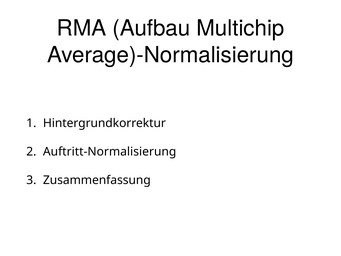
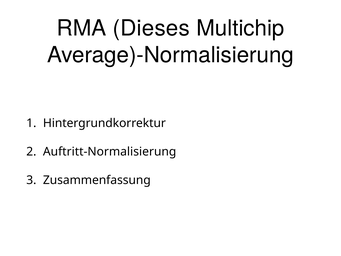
Aufbau: Aufbau -> Dieses
